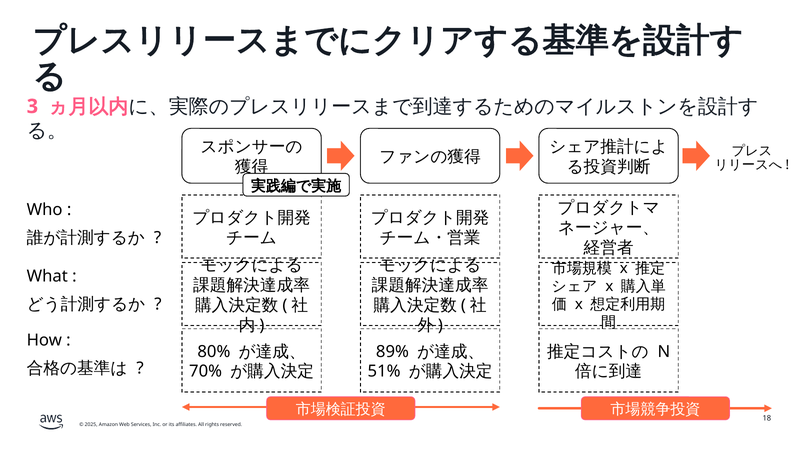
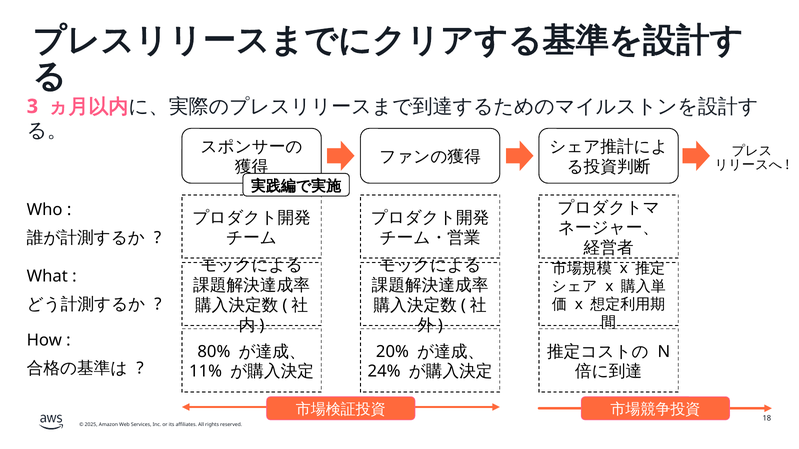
89%: 89% -> 20%
70%: 70% -> 11%
51%: 51% -> 24%
